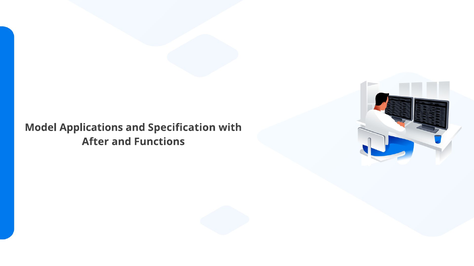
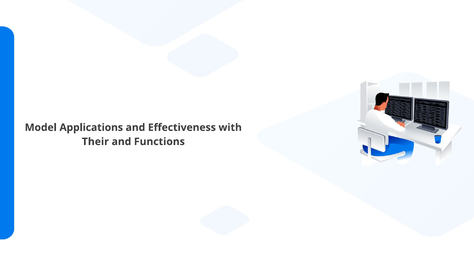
Specification: Specification -> Effectiveness
After: After -> Their
